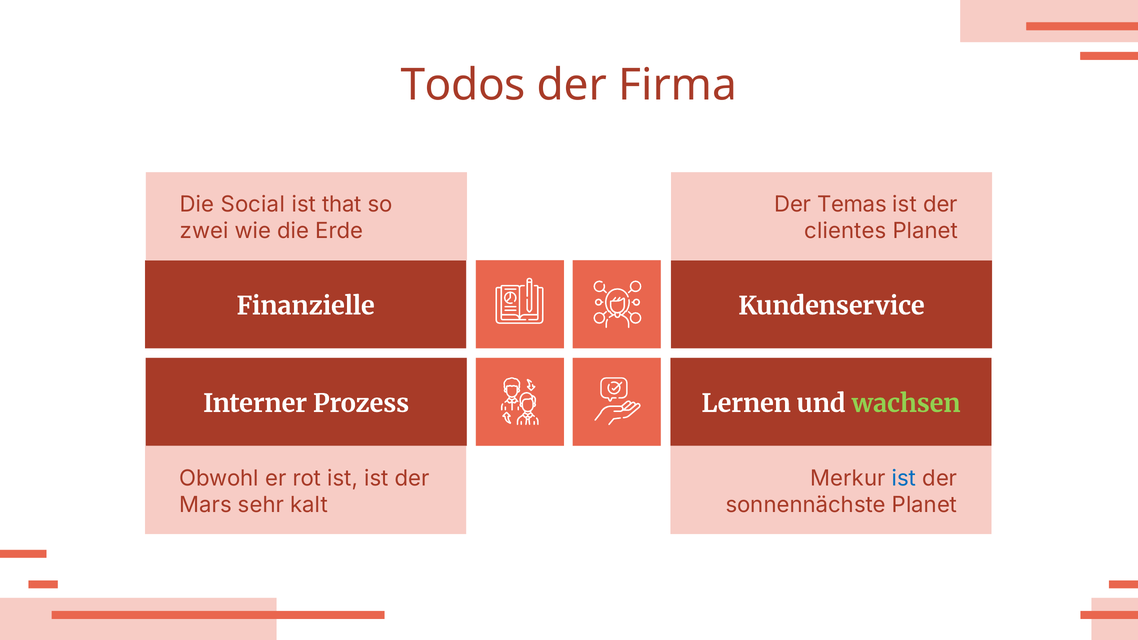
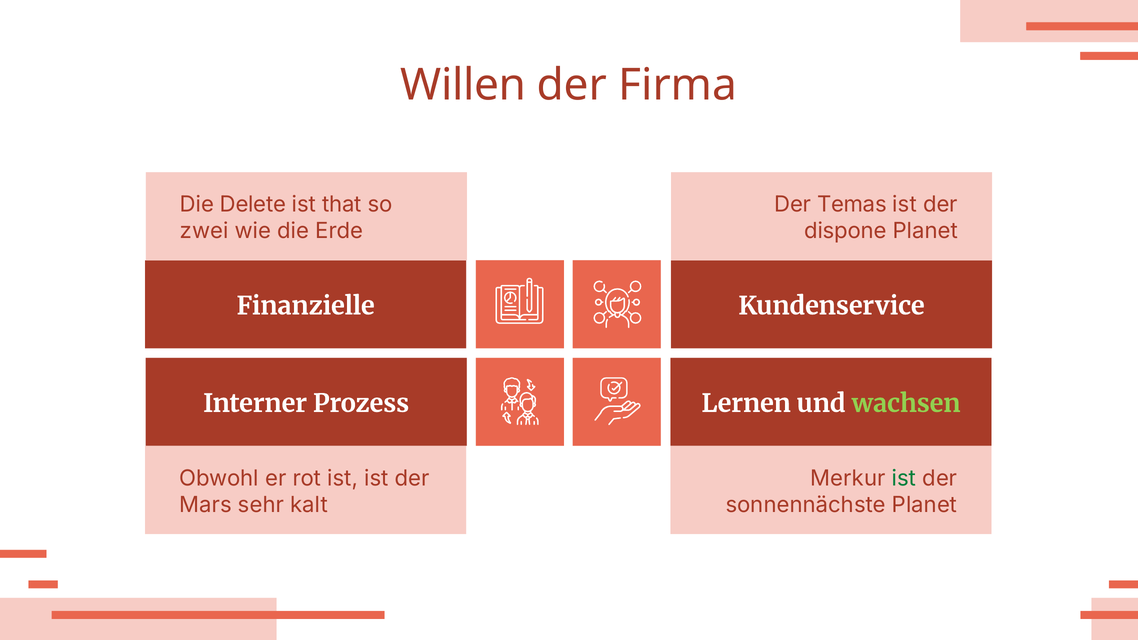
Todos: Todos -> Willen
Social: Social -> Delete
clientes: clientes -> dispone
ist at (904, 478) colour: blue -> green
